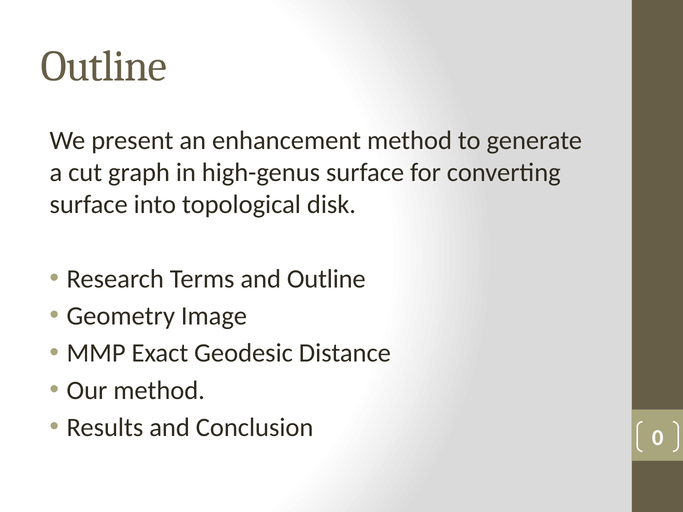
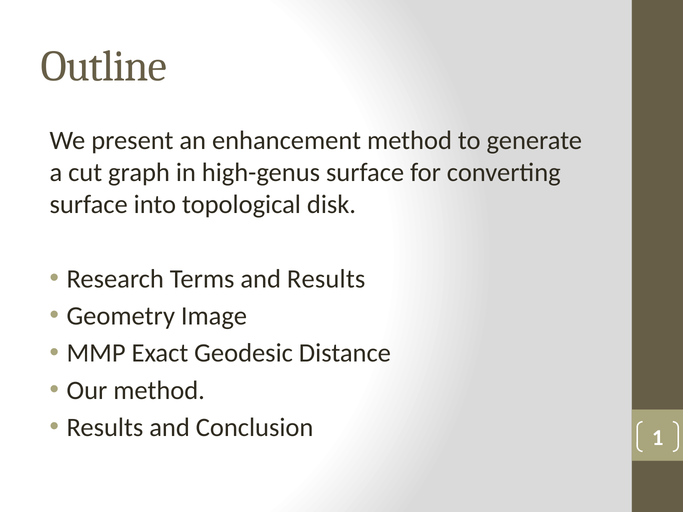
and Outline: Outline -> Results
0: 0 -> 1
